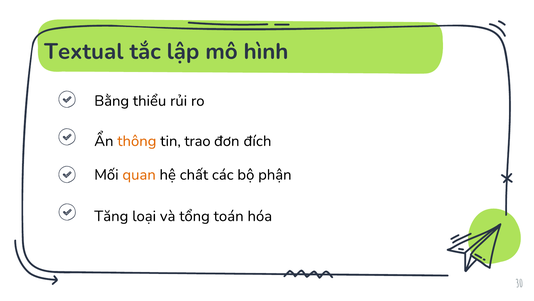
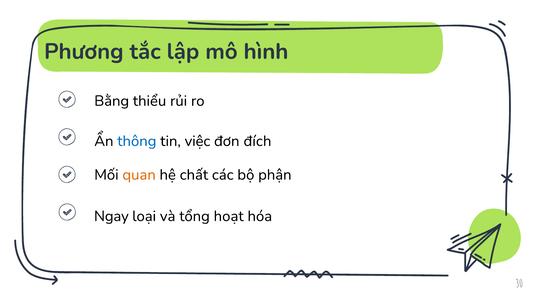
Textual: Textual -> Phương
thông colour: orange -> blue
trao: trao -> việc
Tăng: Tăng -> Ngay
toán: toán -> hoạt
